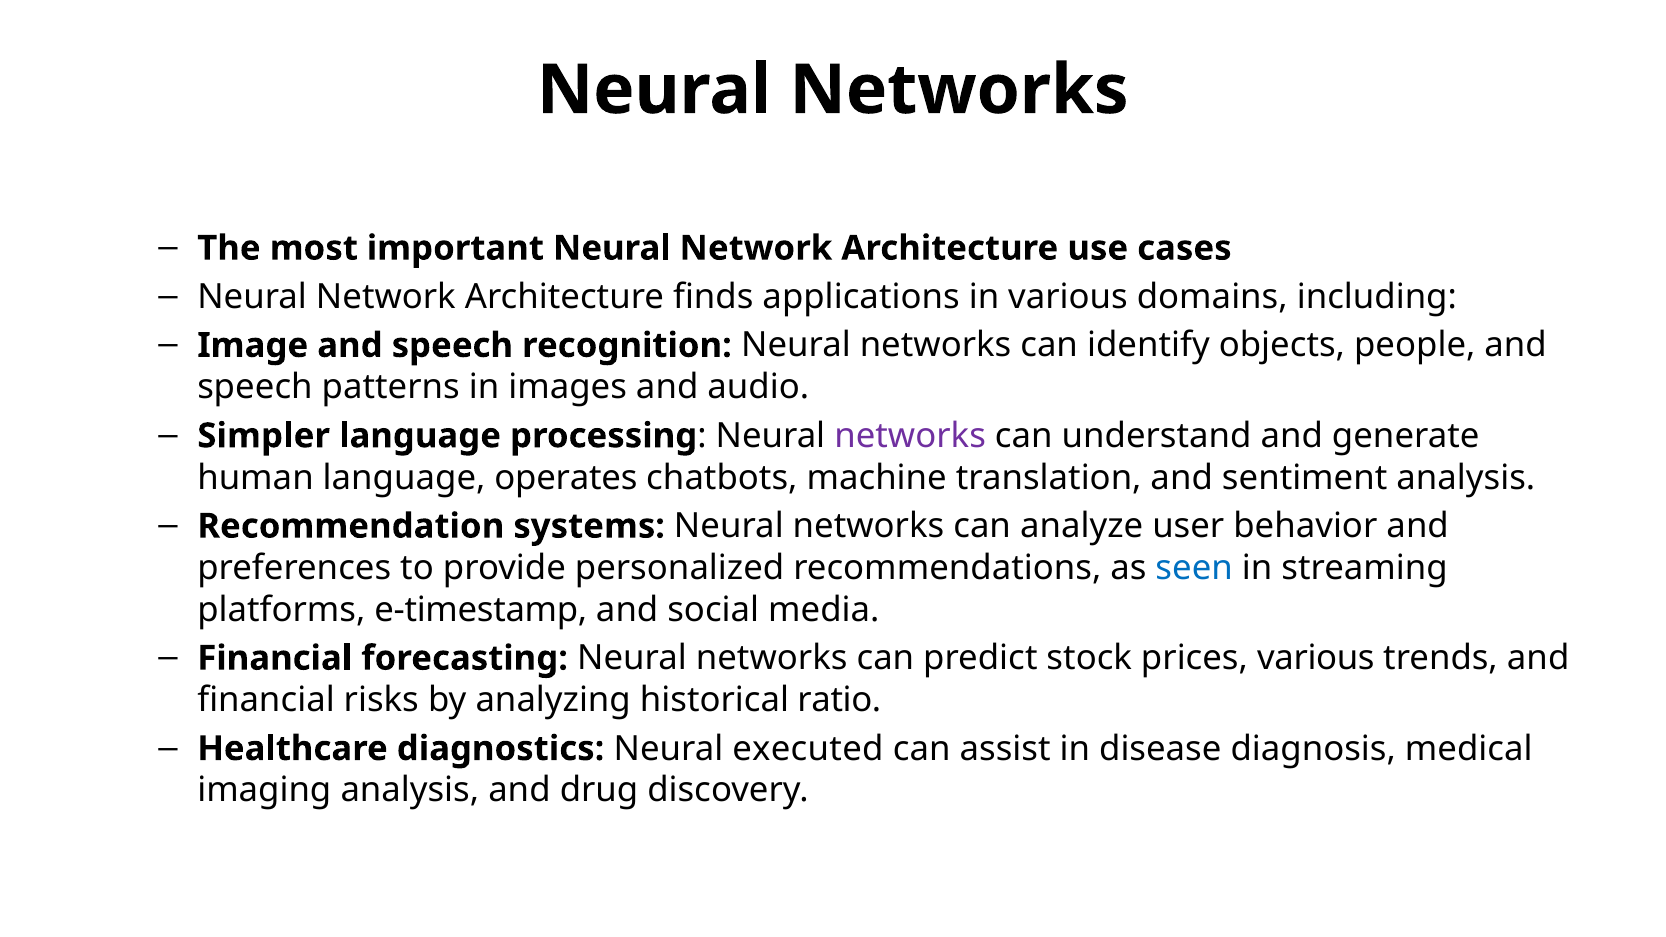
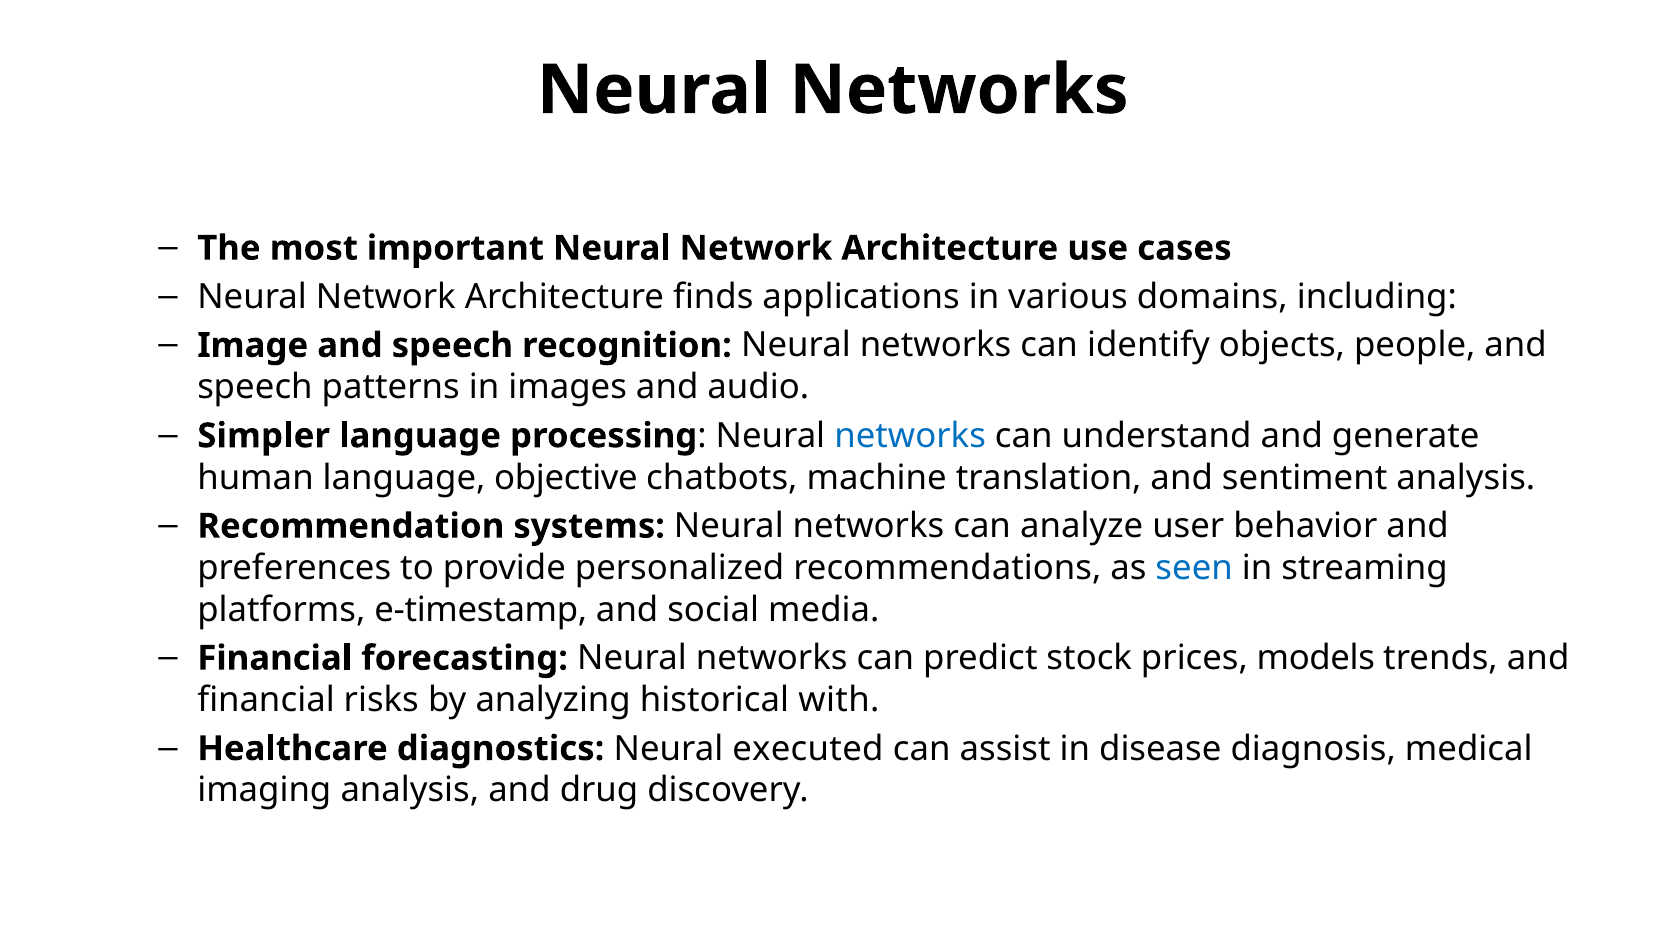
networks at (910, 436) colour: purple -> blue
operates: operates -> objective
prices various: various -> models
ratio: ratio -> with
